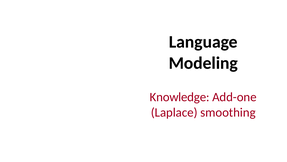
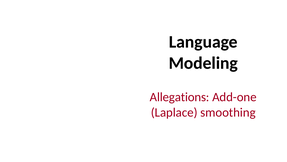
Knowledge: Knowledge -> Allegations
